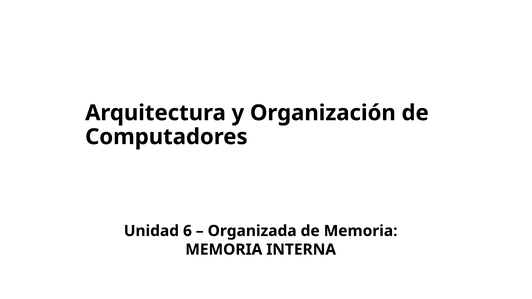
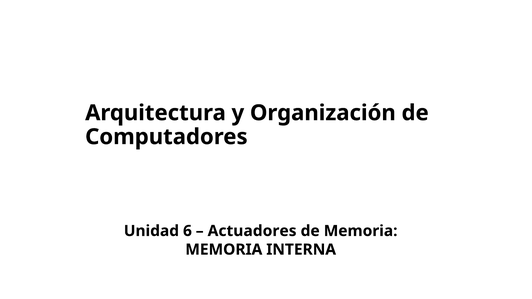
Organizada: Organizada -> Actuadores
